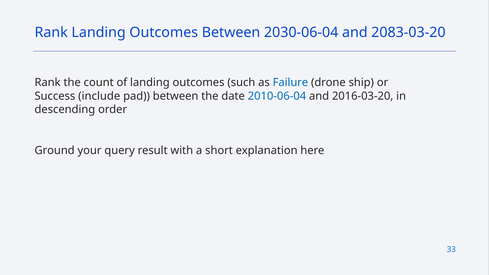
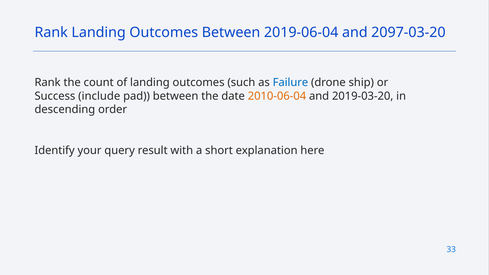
2030-06-04: 2030-06-04 -> 2019-06-04
2083-03-20: 2083-03-20 -> 2097-03-20
2010-06-04 colour: blue -> orange
2016-03-20: 2016-03-20 -> 2019-03-20
Ground: Ground -> Identify
